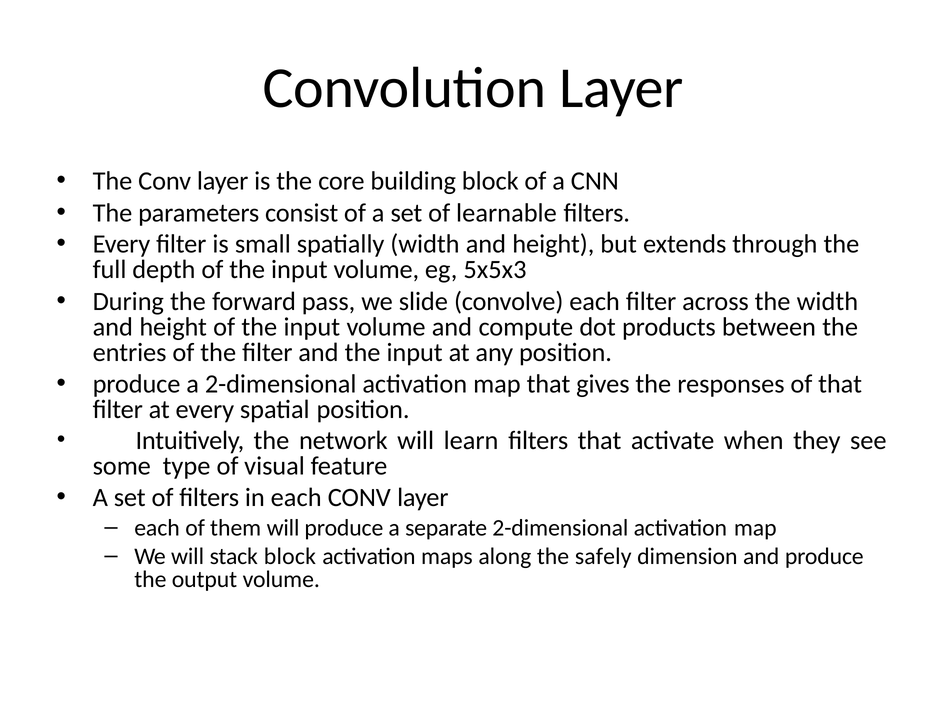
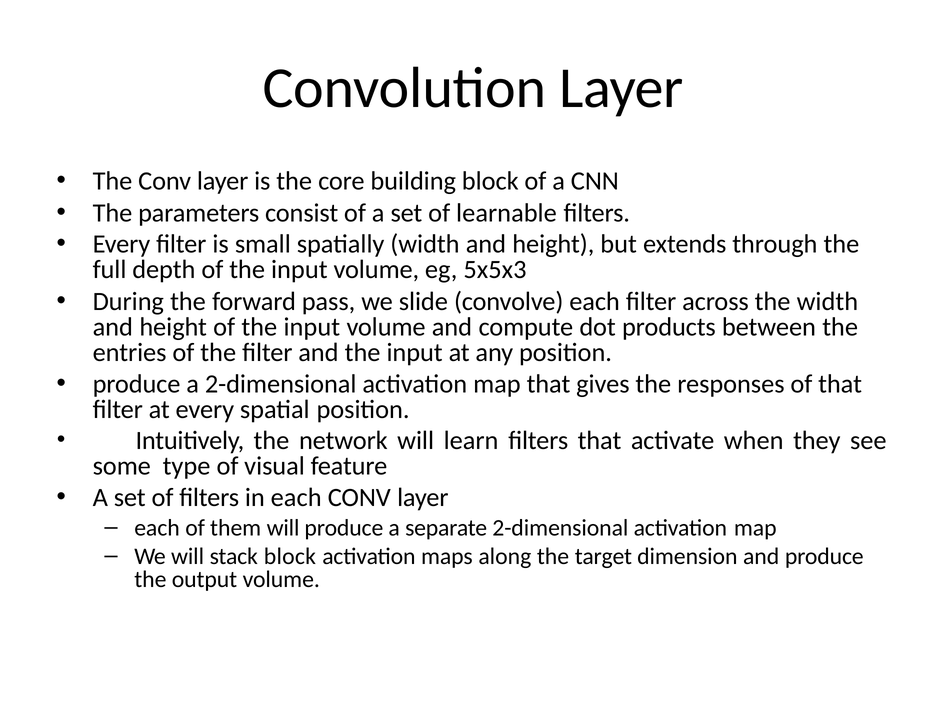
safely: safely -> target
